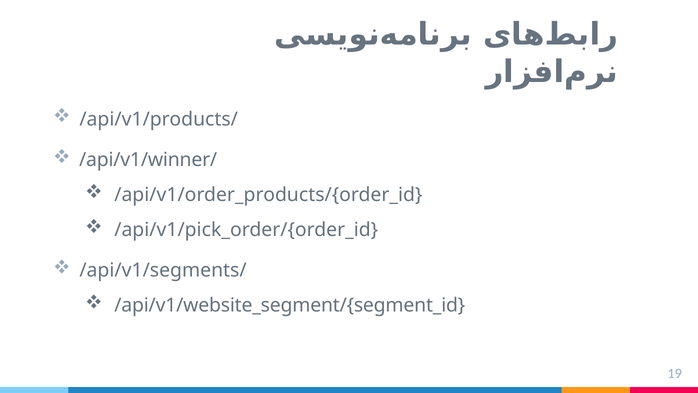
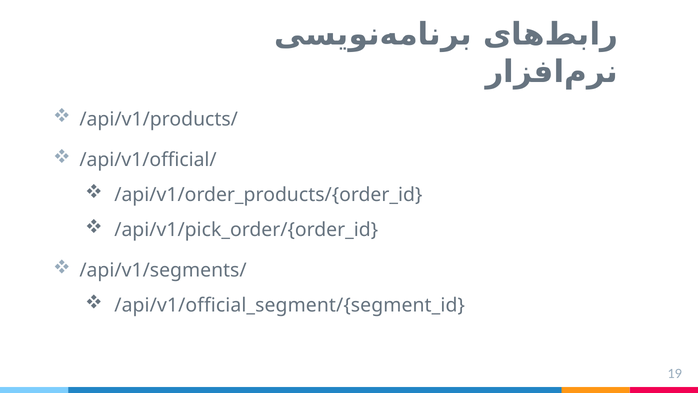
/api/v1/winner/: /api/v1/winner/ -> /api/v1/official/
/api/v1/website_segment/{segment_id: /api/v1/website_segment/{segment_id -> /api/v1/official_segment/{segment_id
